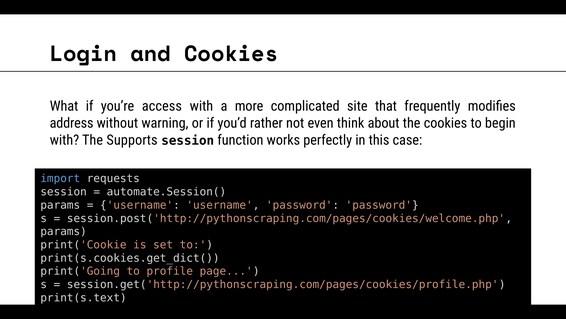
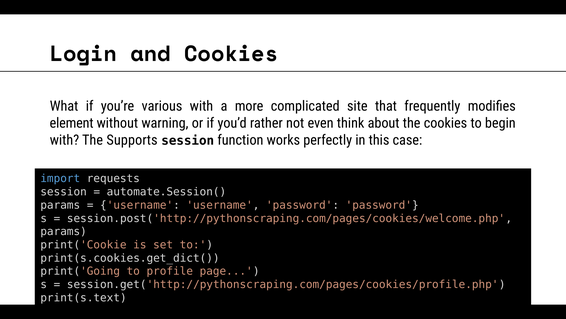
access: access -> various
address: address -> element
